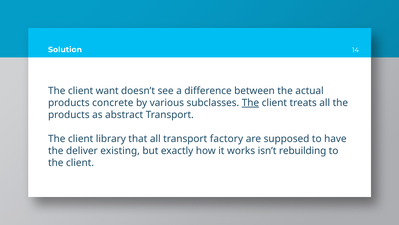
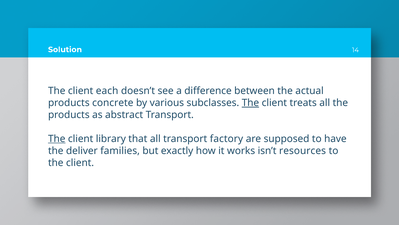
want: want -> each
The at (57, 138) underline: none -> present
existing: existing -> families
rebuilding: rebuilding -> resources
